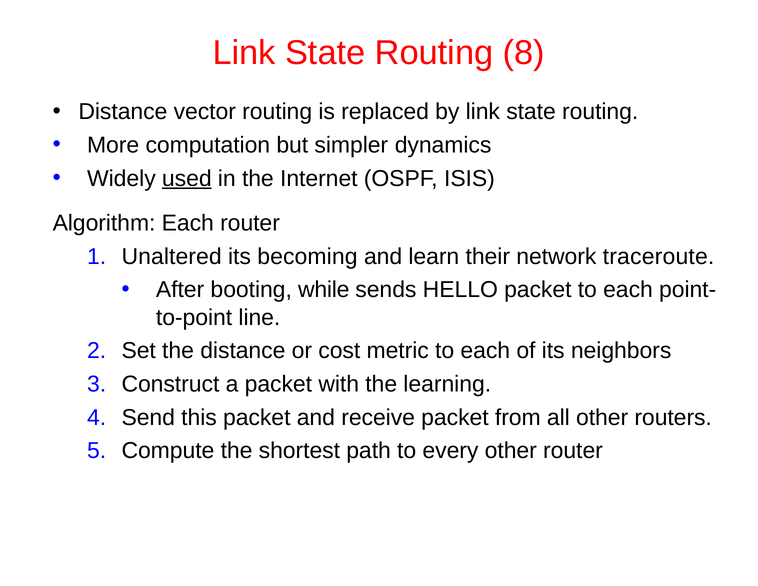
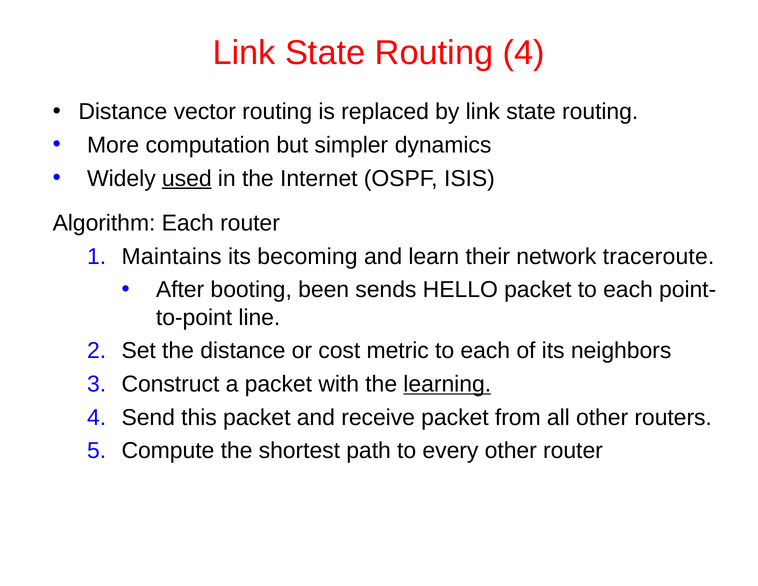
Routing 8: 8 -> 4
Unaltered: Unaltered -> Maintains
while: while -> been
learning underline: none -> present
